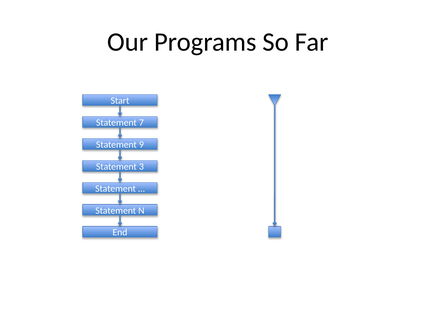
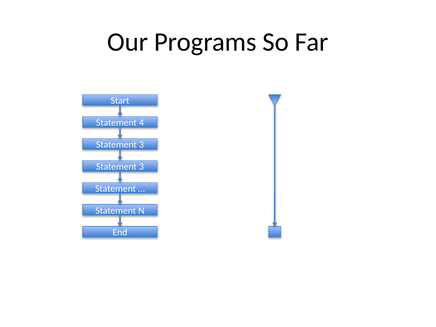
7: 7 -> 4
9 at (141, 145): 9 -> 3
